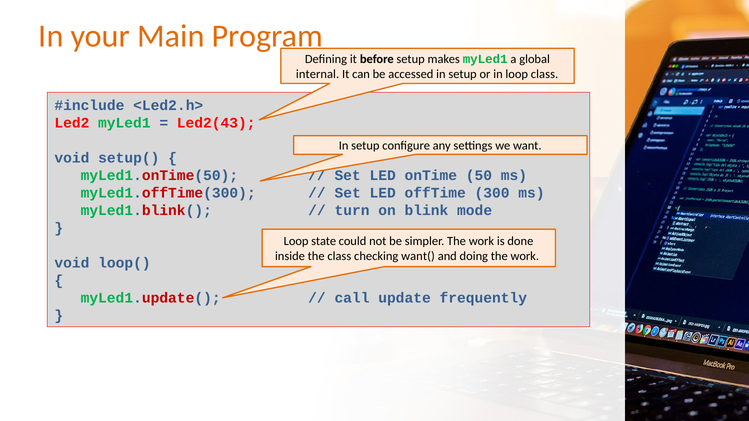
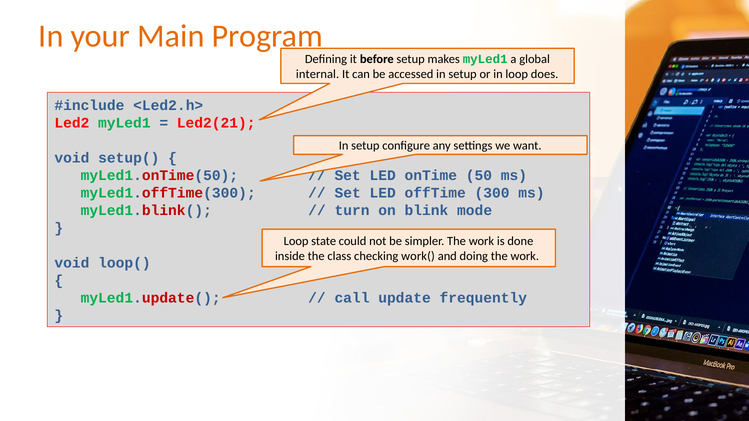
loop class: class -> does
Led2(43: Led2(43 -> Led2(21
want(: want( -> work(
